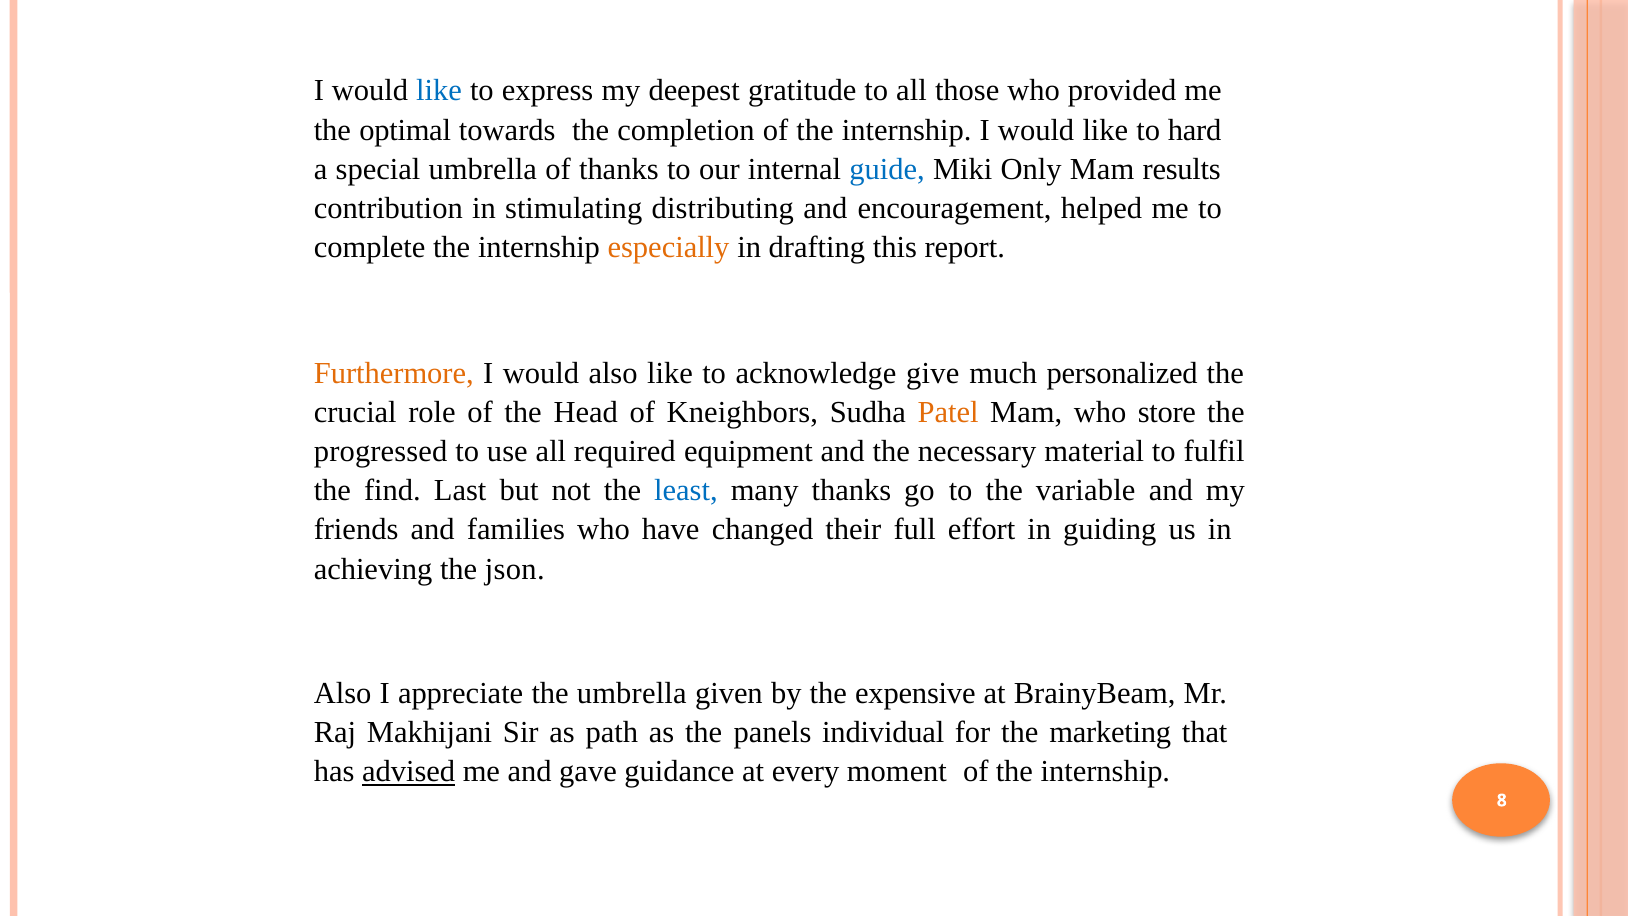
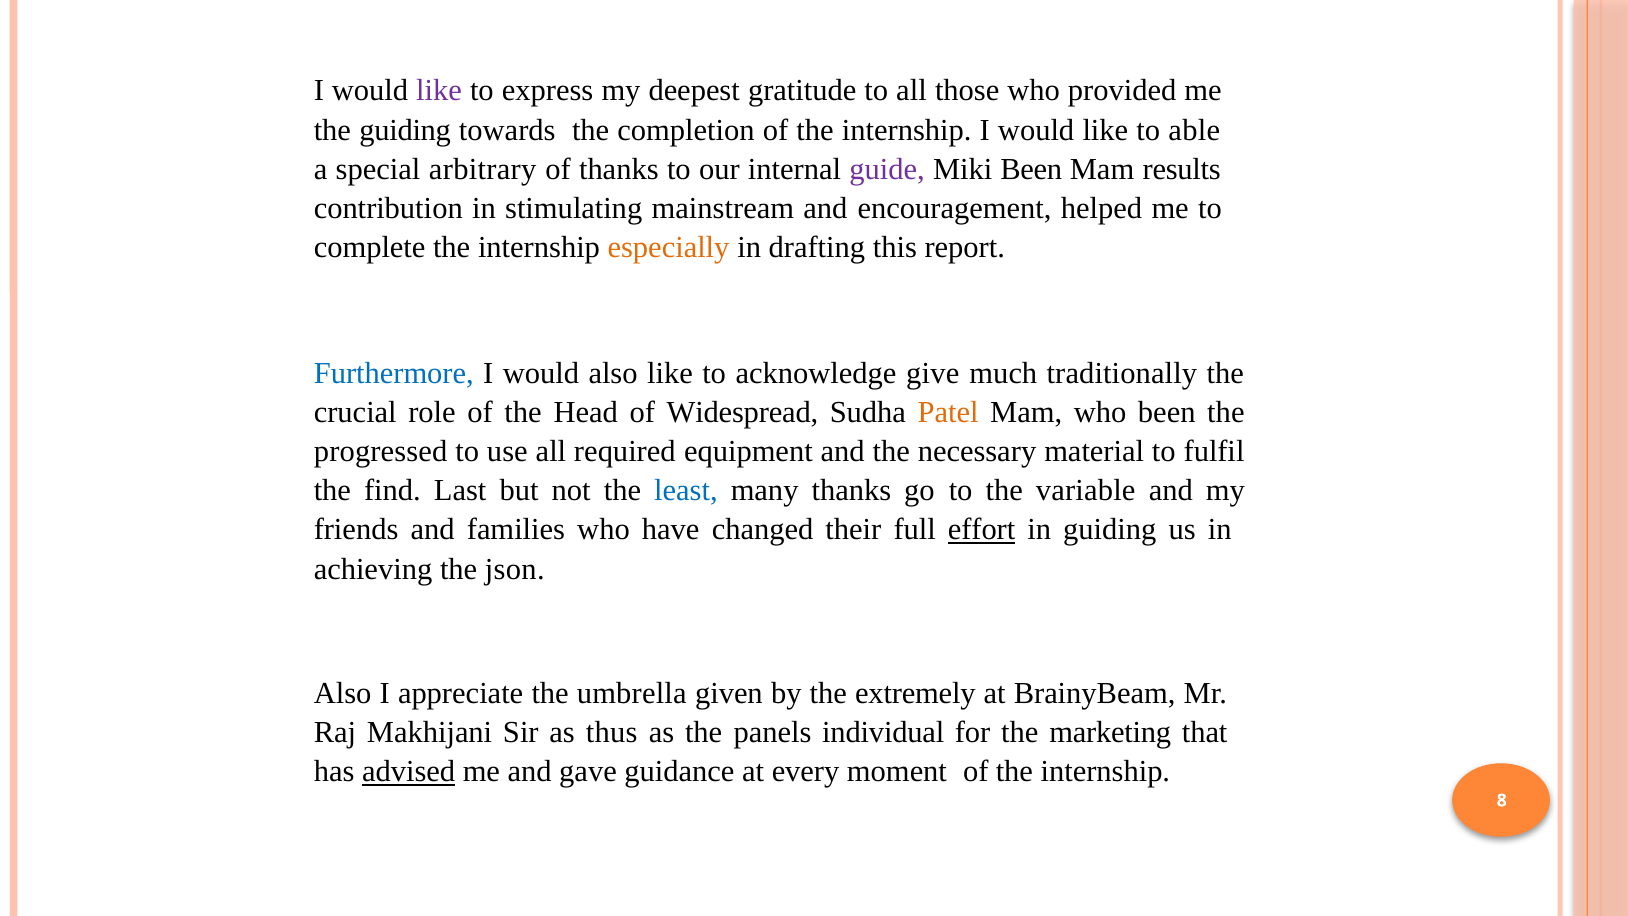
like at (439, 91) colour: blue -> purple
the optimal: optimal -> guiding
hard: hard -> able
special umbrella: umbrella -> arbitrary
guide colour: blue -> purple
Miki Only: Only -> Been
distributing: distributing -> mainstream
Furthermore colour: orange -> blue
personalized: personalized -> traditionally
Kneighbors: Kneighbors -> Widespread
who store: store -> been
effort underline: none -> present
expensive: expensive -> extremely
path: path -> thus
